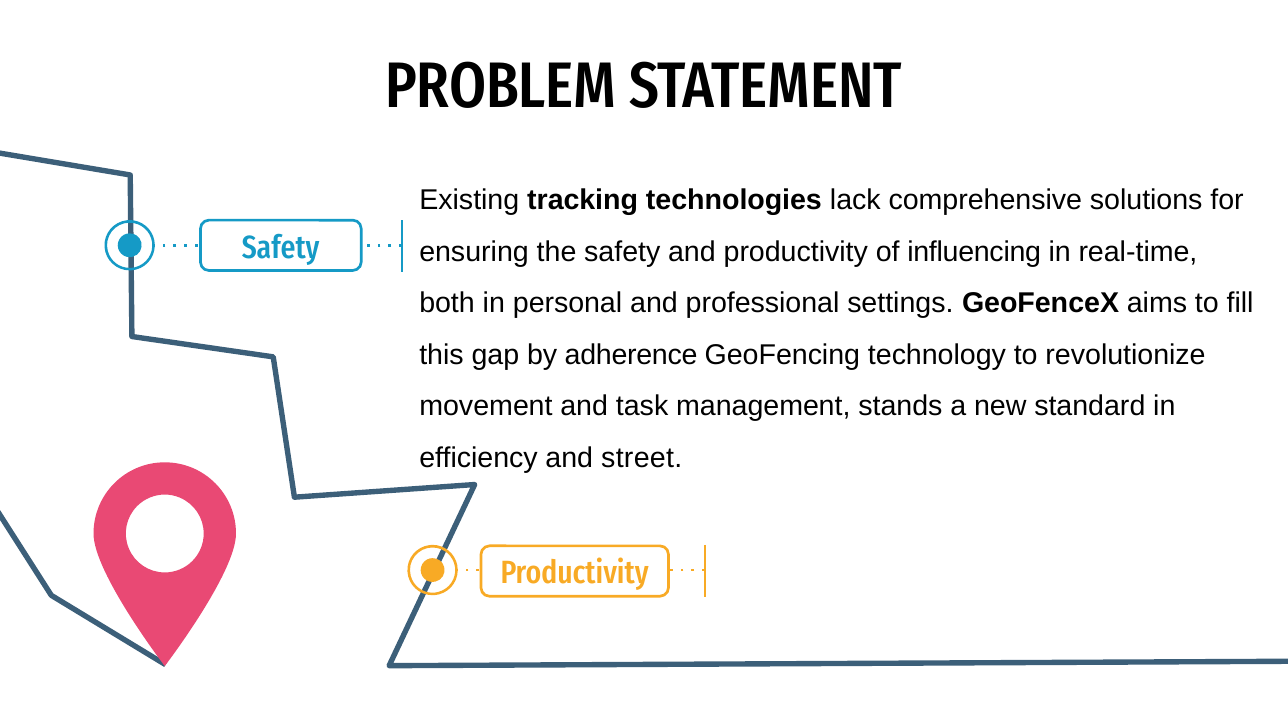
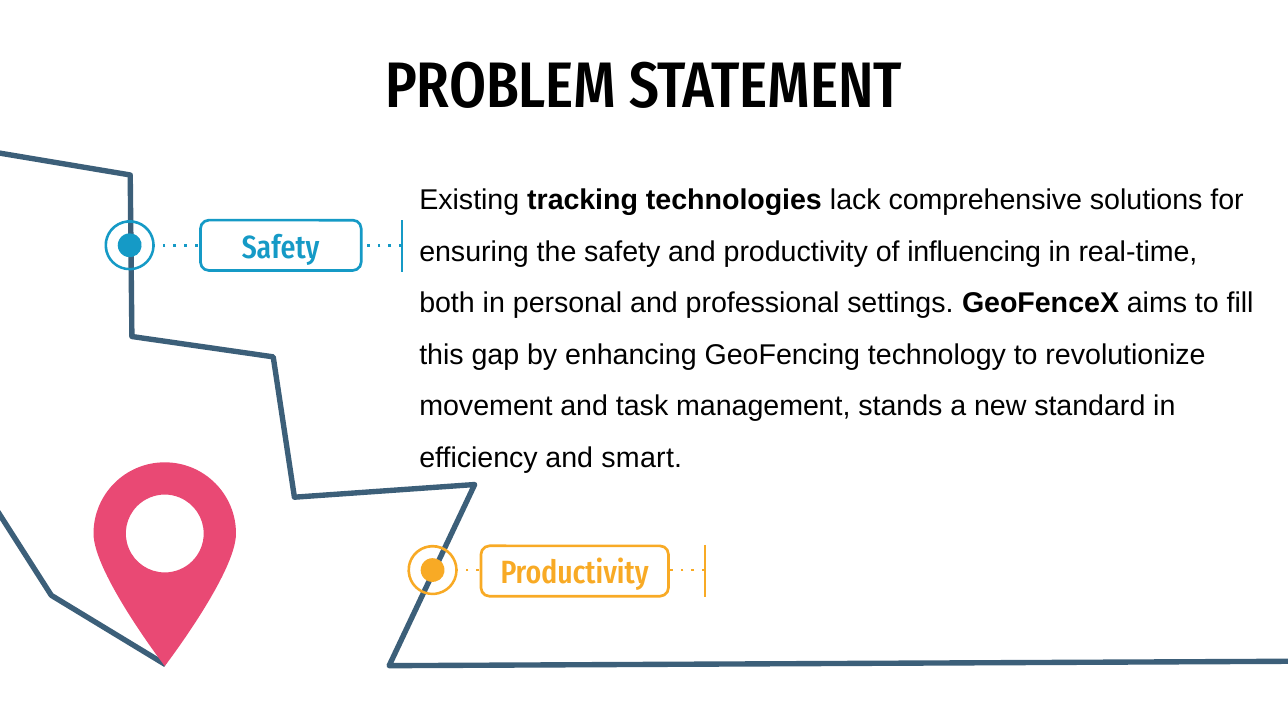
adherence: adherence -> enhancing
street: street -> smart
